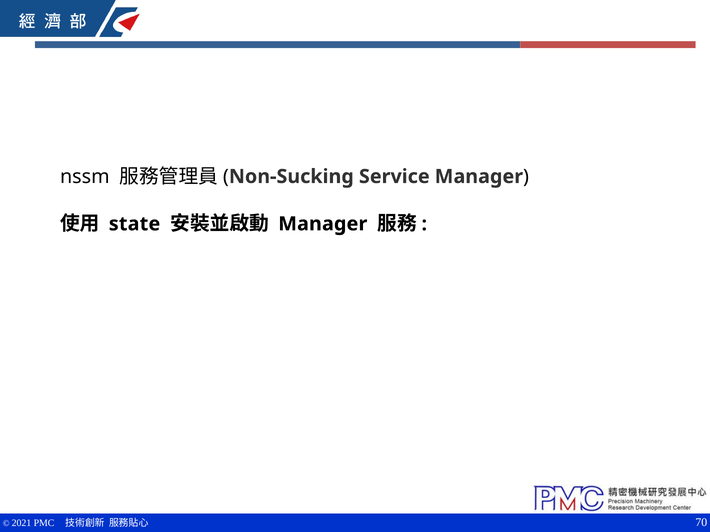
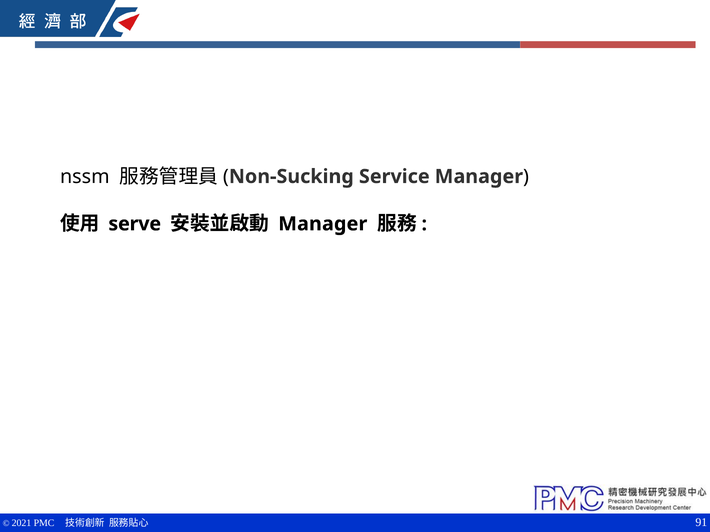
state: state -> serve
70: 70 -> 91
